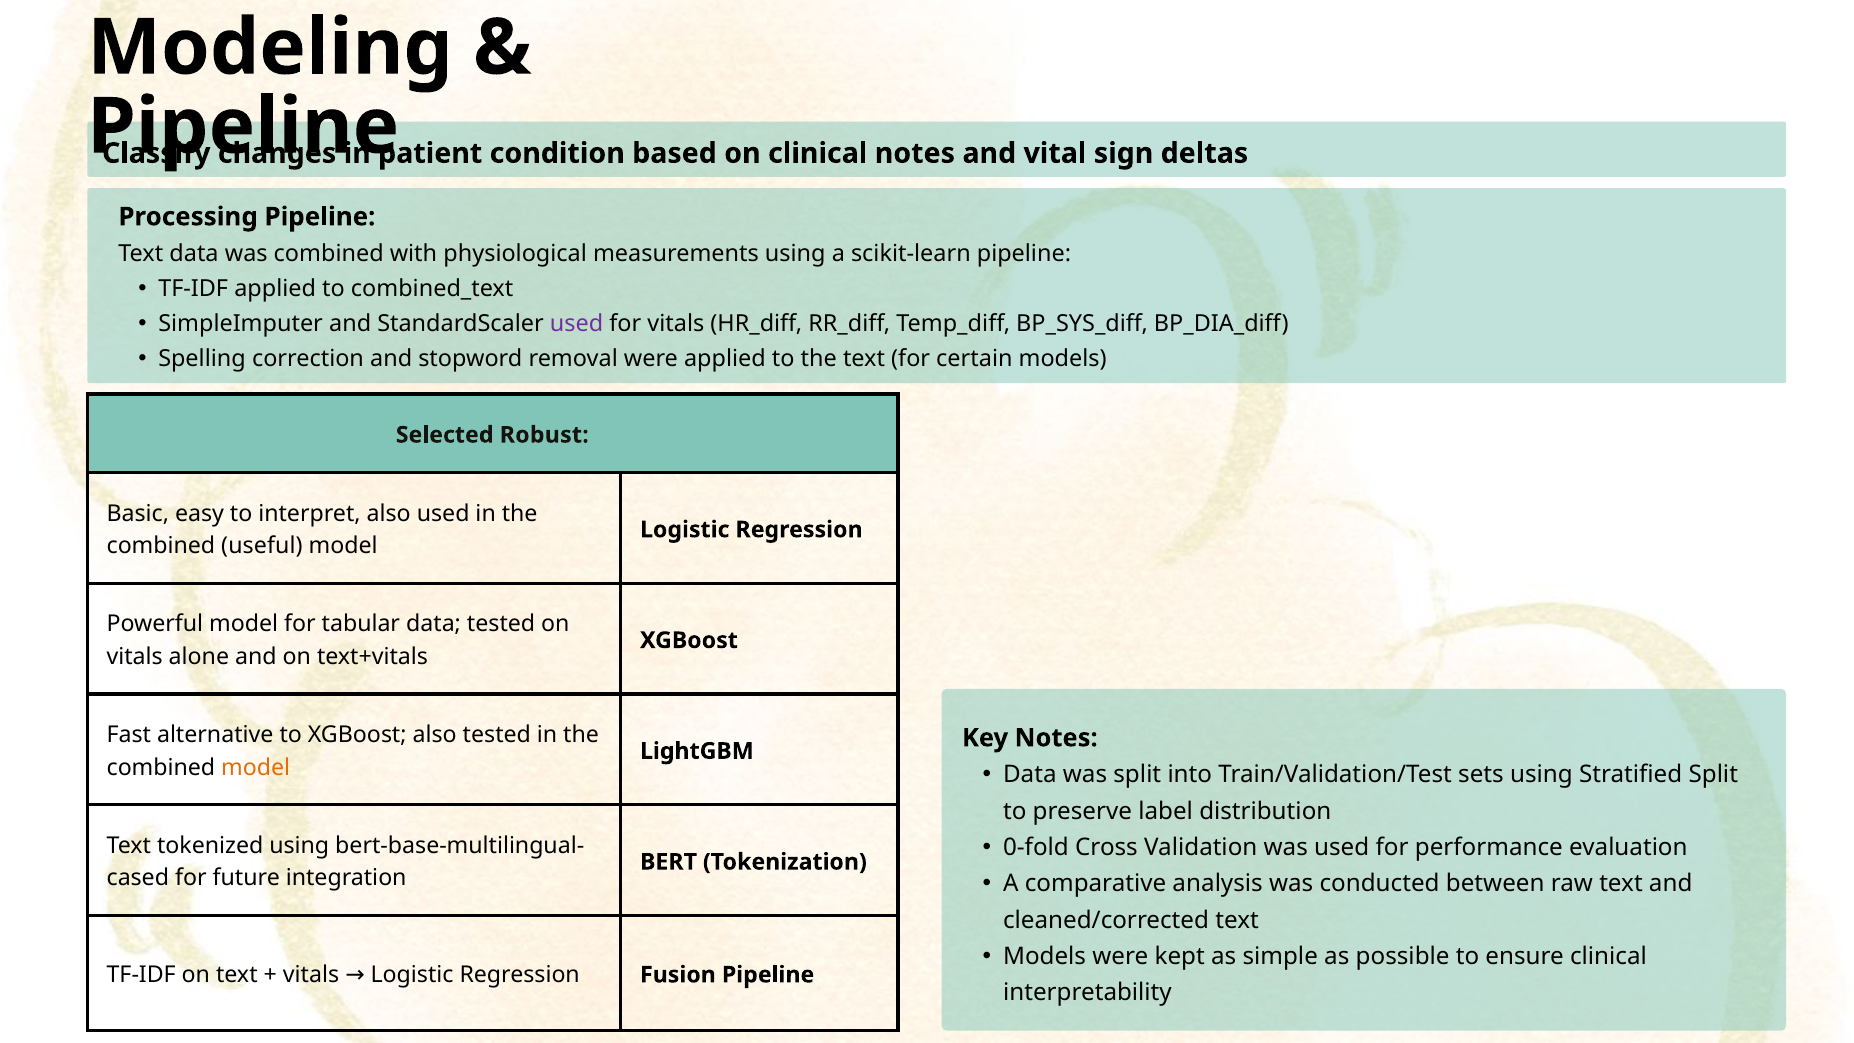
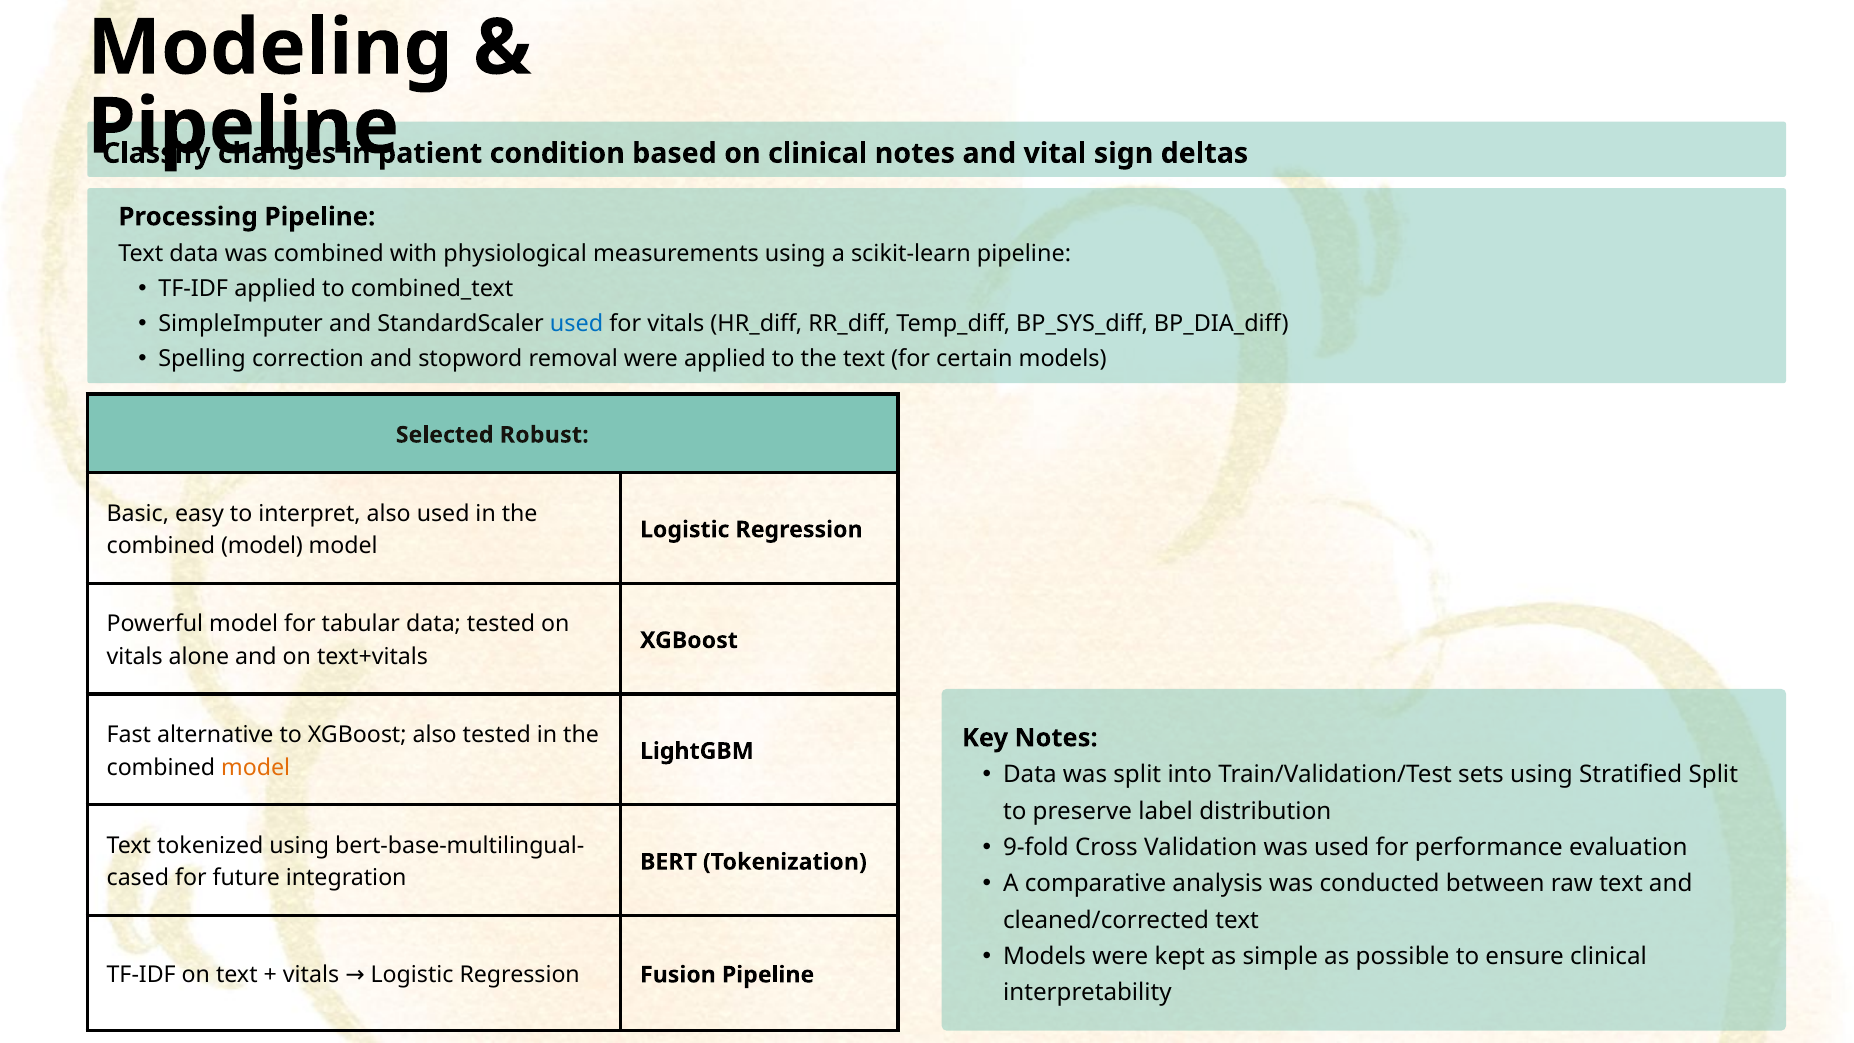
used at (577, 324) colour: purple -> blue
useful at (262, 546): useful -> model
0-fold: 0-fold -> 9-fold
